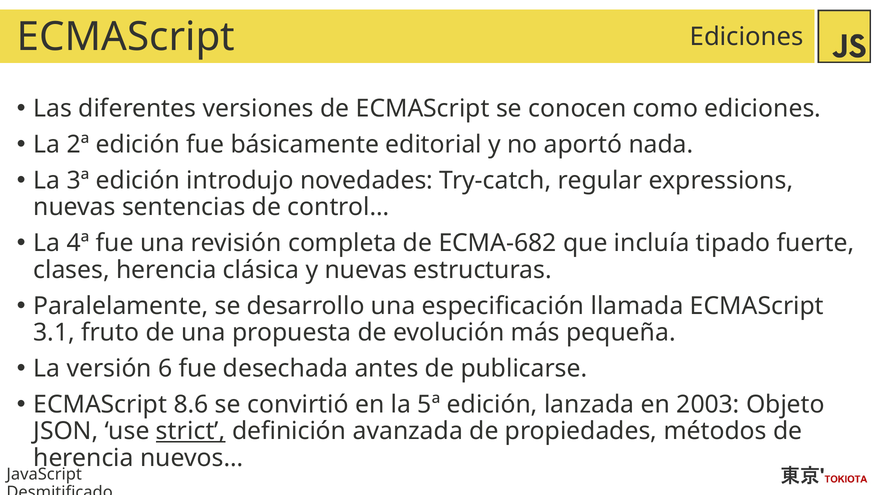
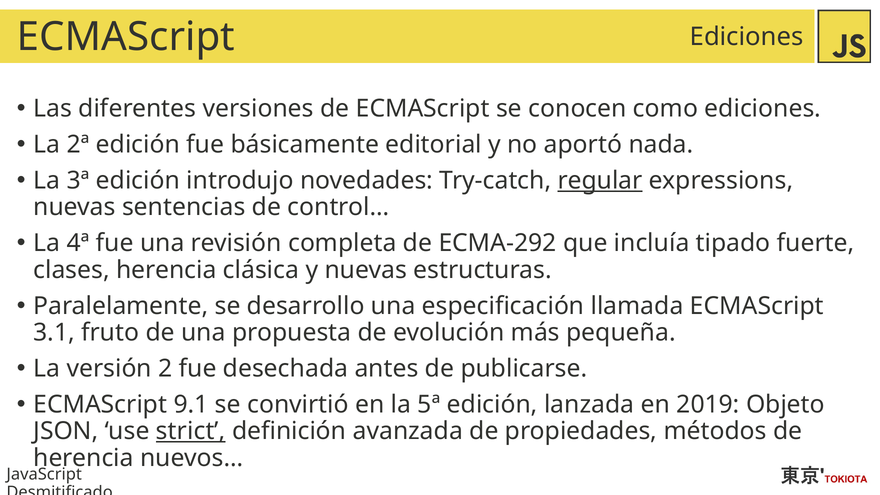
regular underline: none -> present
ECMA-682: ECMA-682 -> ECMA-292
6: 6 -> 2
8.6: 8.6 -> 9.1
2003: 2003 -> 2019
